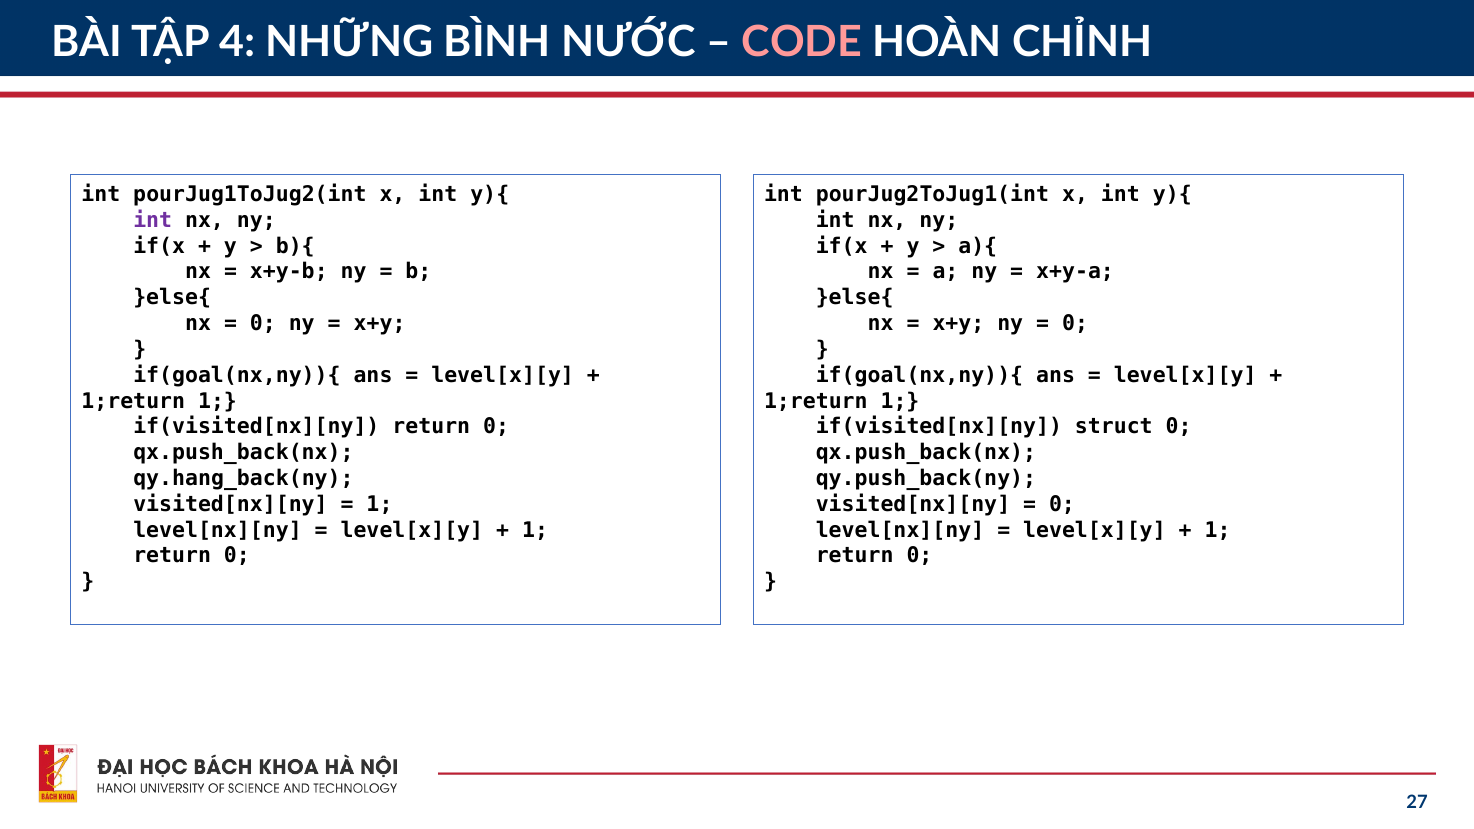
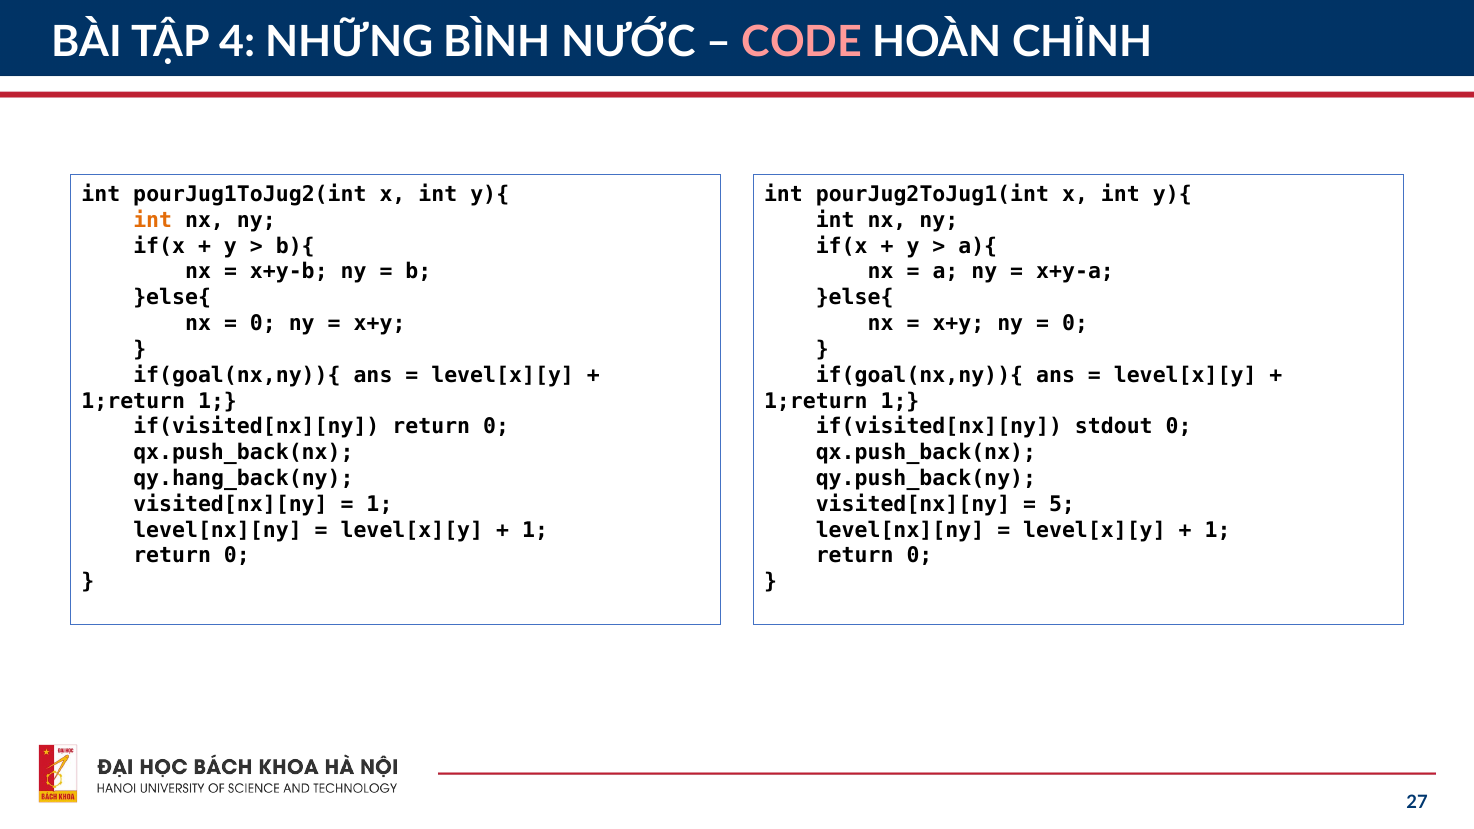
int at (153, 220) colour: purple -> orange
struct: struct -> stdout
0 at (1062, 504): 0 -> 5
